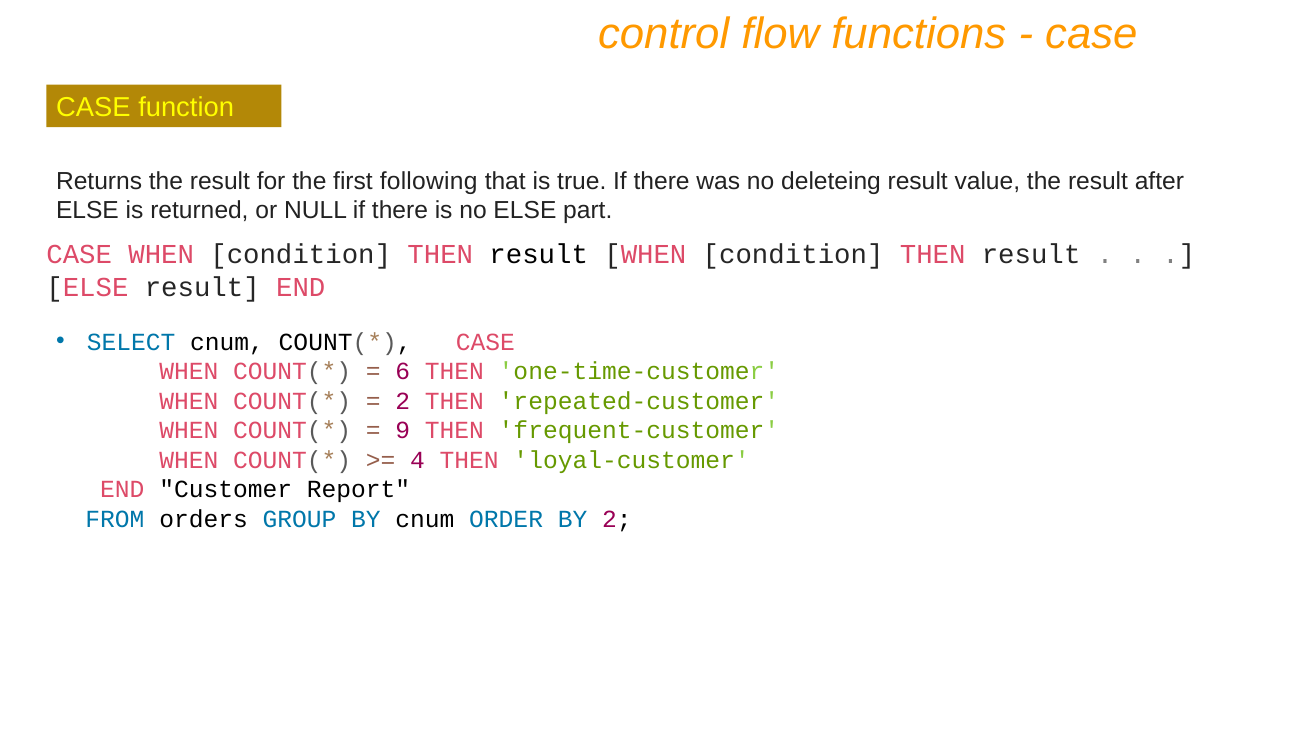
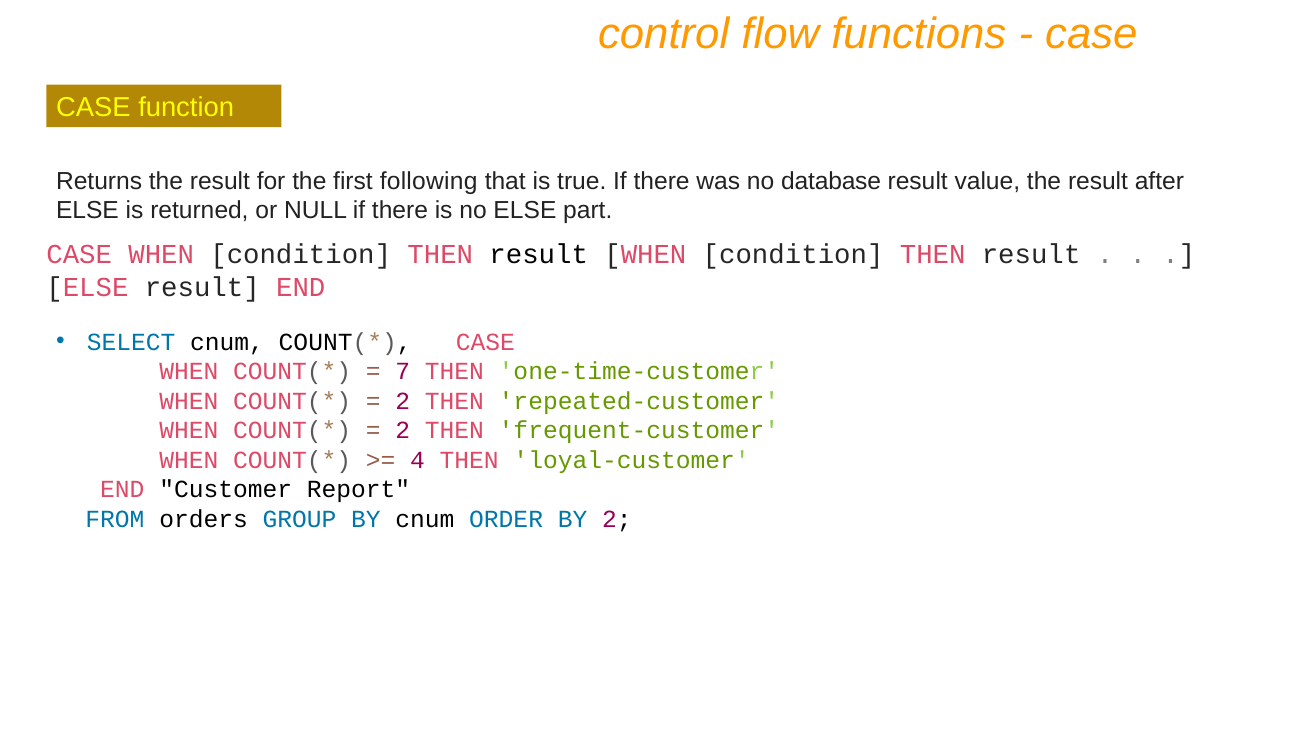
deleteing: deleteing -> database
6: 6 -> 7
9 at (403, 431): 9 -> 2
